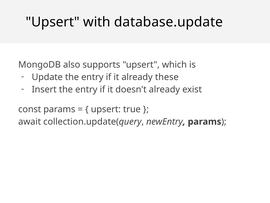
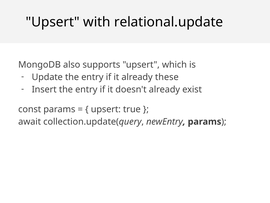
database.update: database.update -> relational.update
